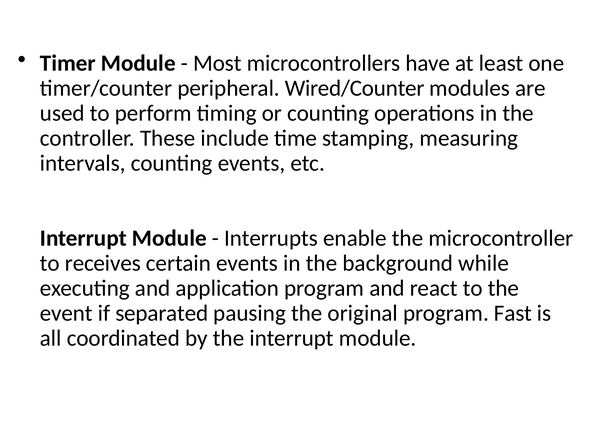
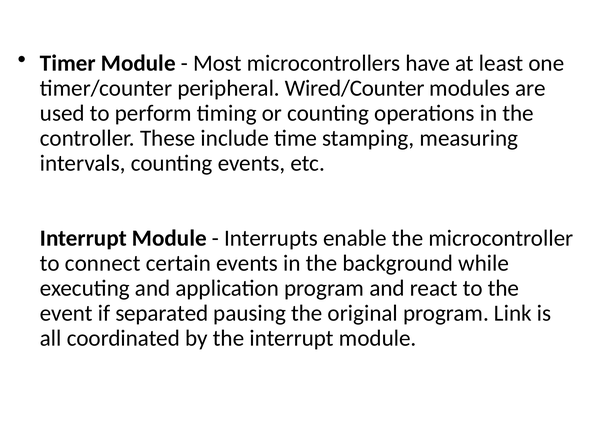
receives: receives -> connect
Fast: Fast -> Link
